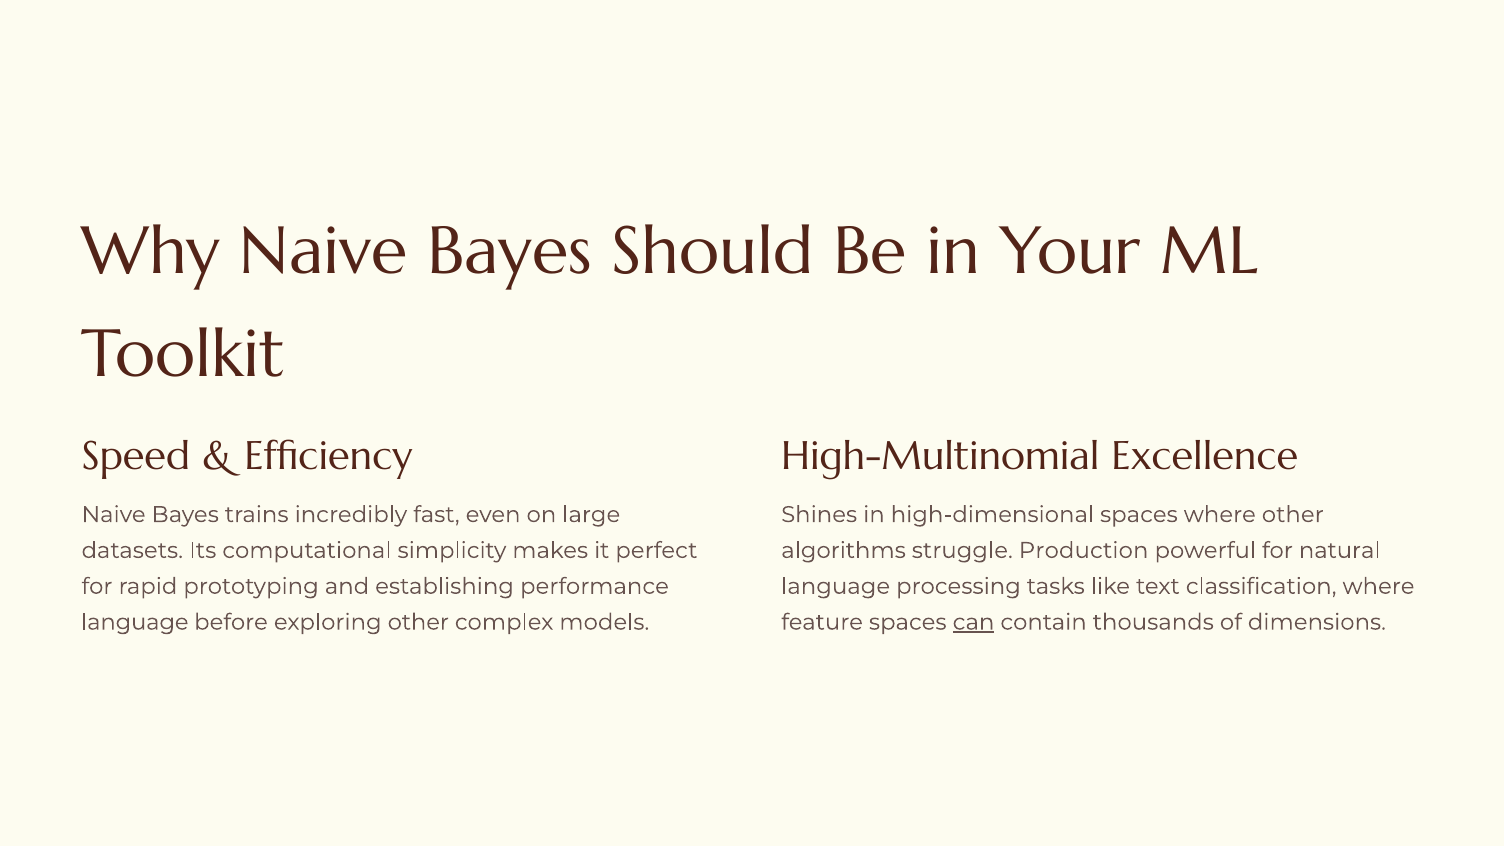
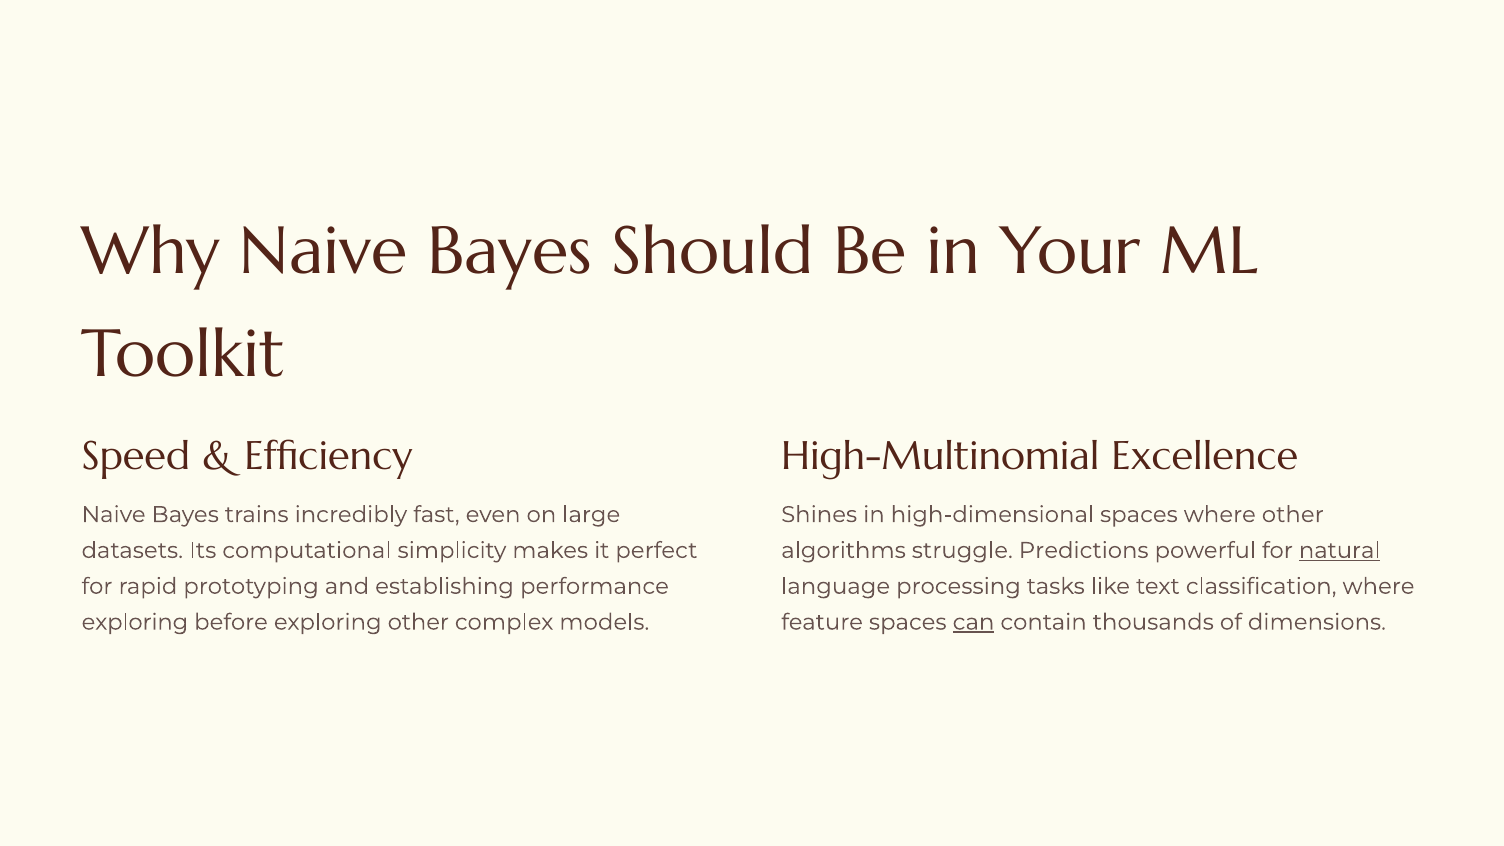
Production: Production -> Predictions
natural underline: none -> present
language at (135, 622): language -> exploring
